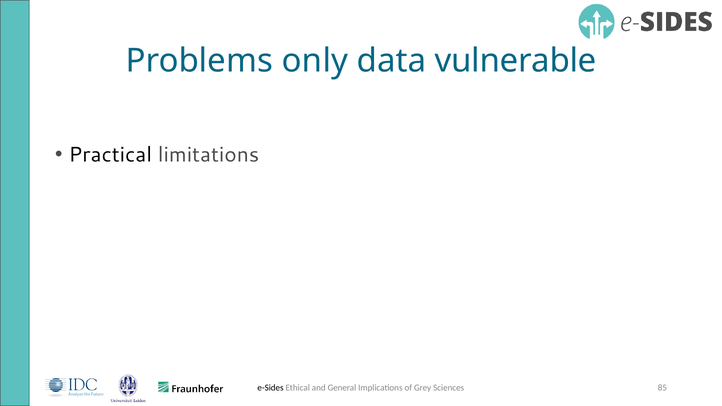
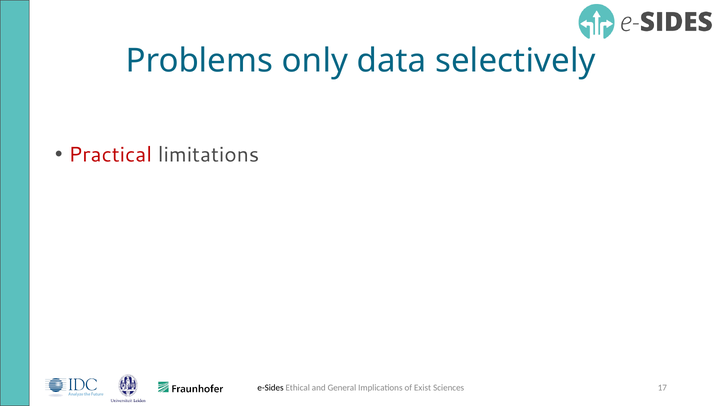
vulnerable: vulnerable -> selectively
Practical colour: black -> red
Grey: Grey -> Exist
85: 85 -> 17
